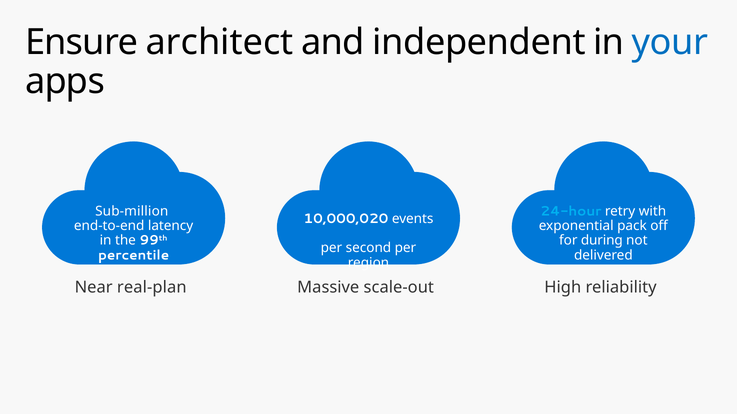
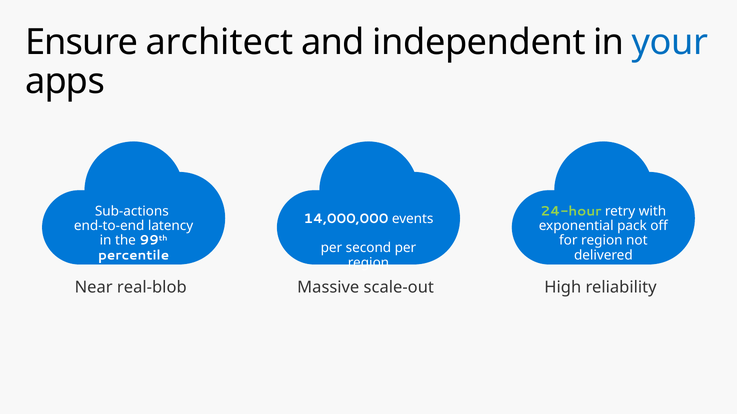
24-hour colour: light blue -> light green
Sub-million: Sub-million -> Sub-actions
10,000,020: 10,000,020 -> 14,000,000
for during: during -> region
real-plan: real-plan -> real-blob
